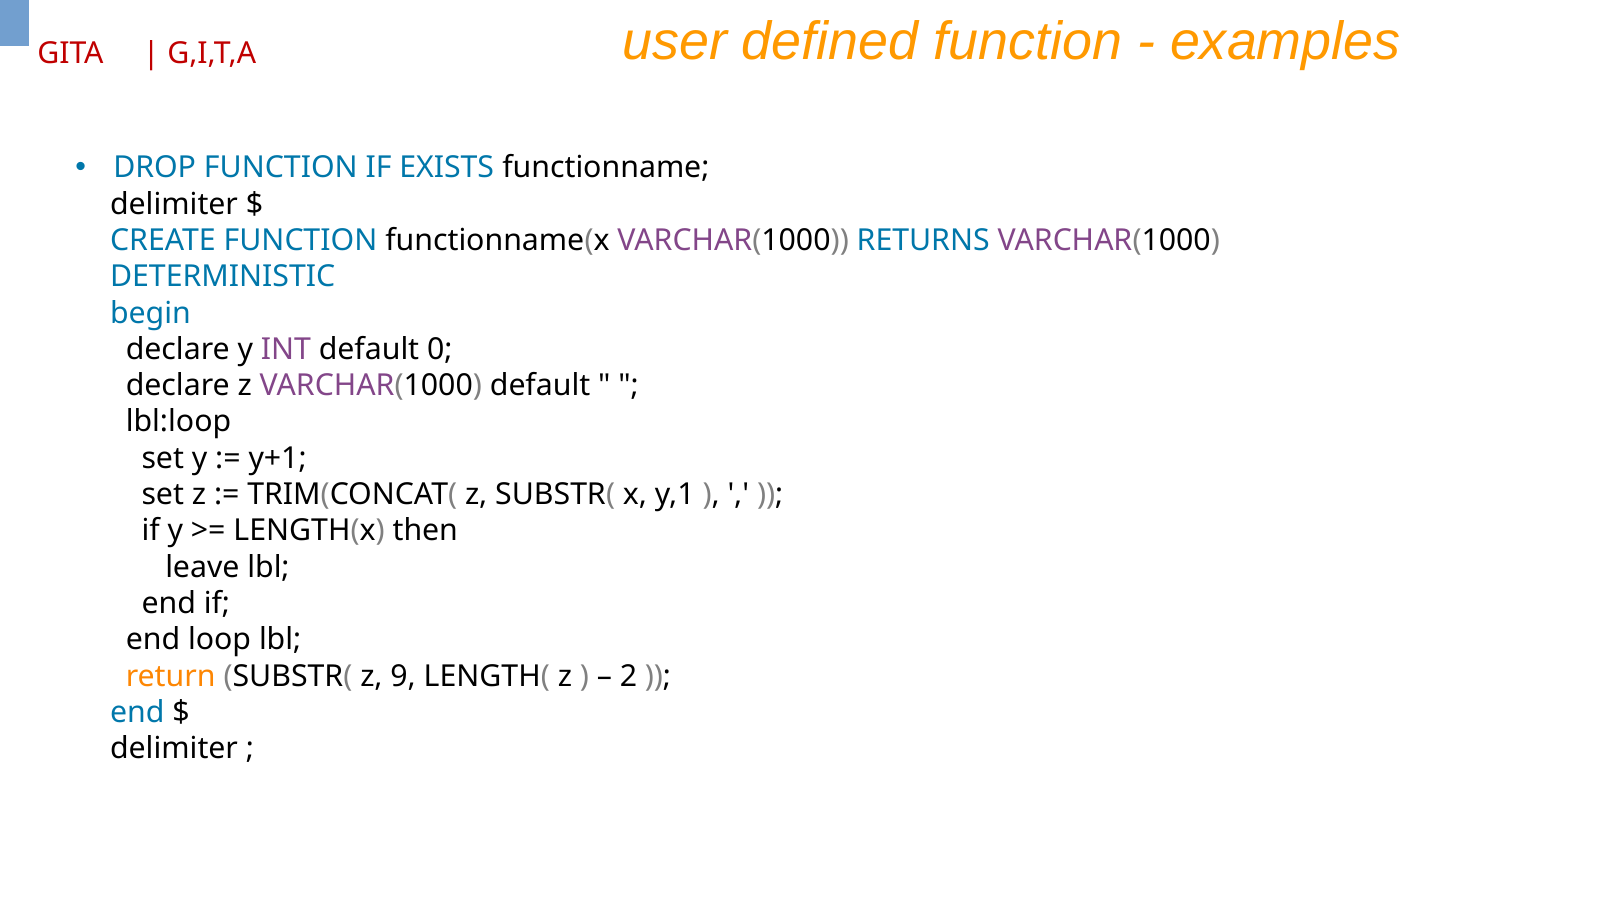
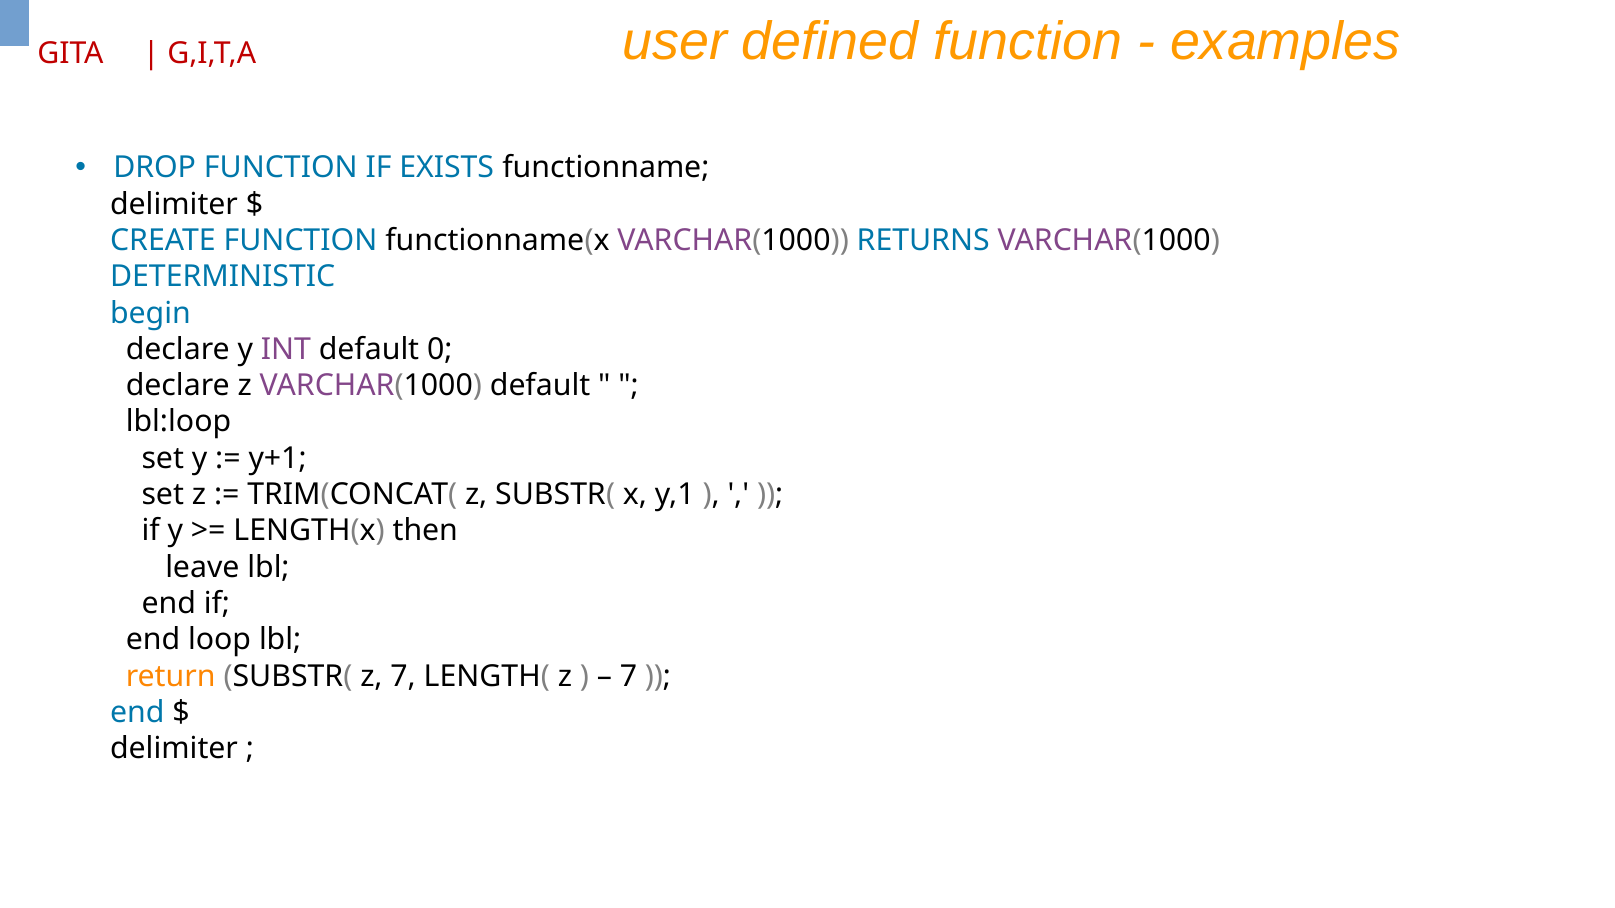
z 9: 9 -> 7
2 at (628, 677): 2 -> 7
